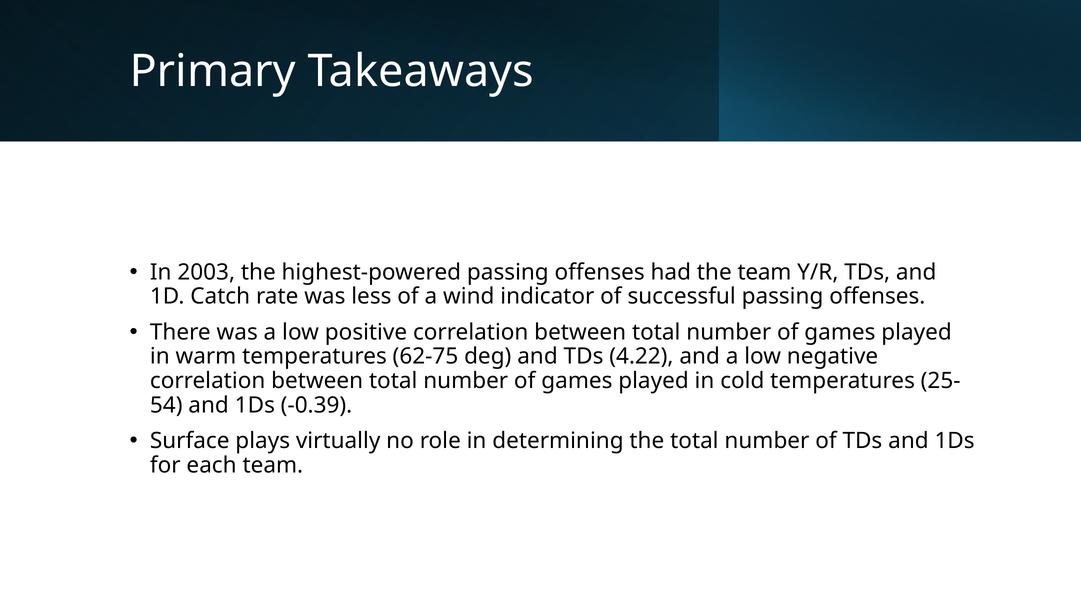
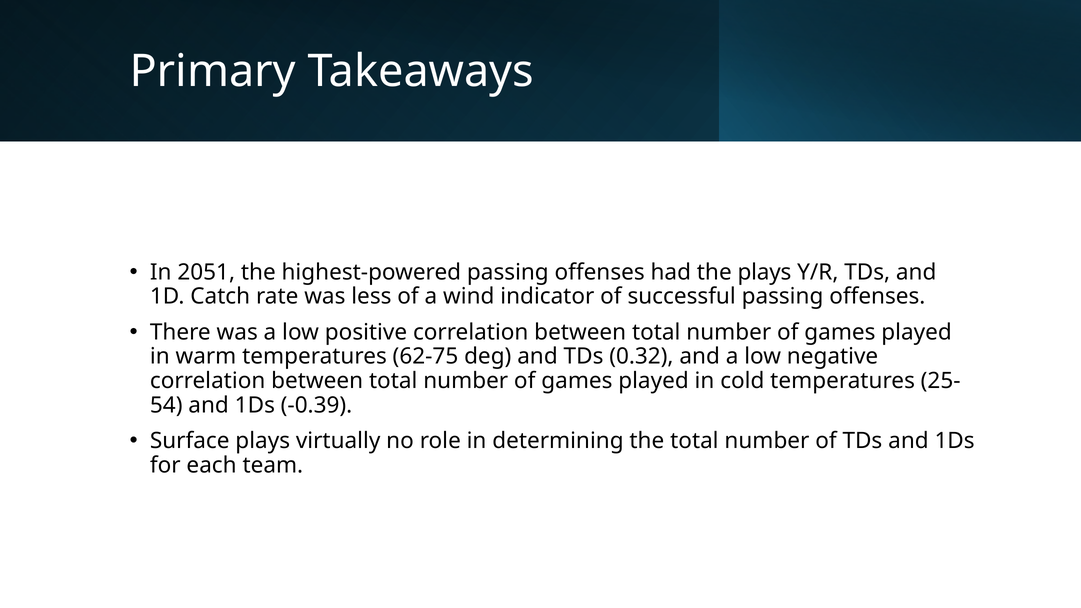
2003: 2003 -> 2051
the team: team -> plays
4.22: 4.22 -> 0.32
